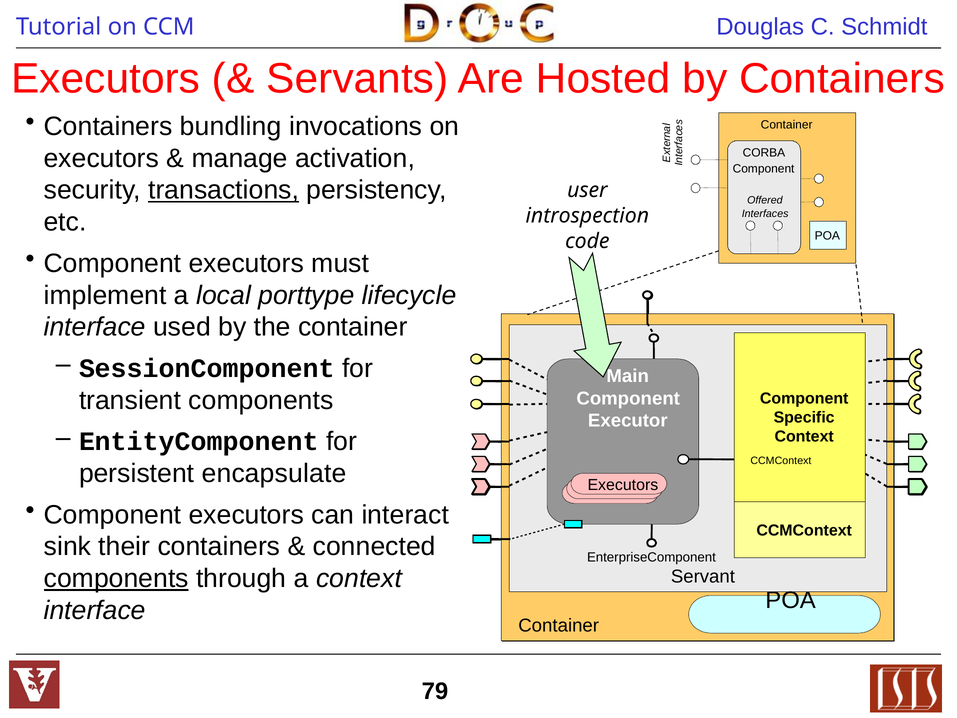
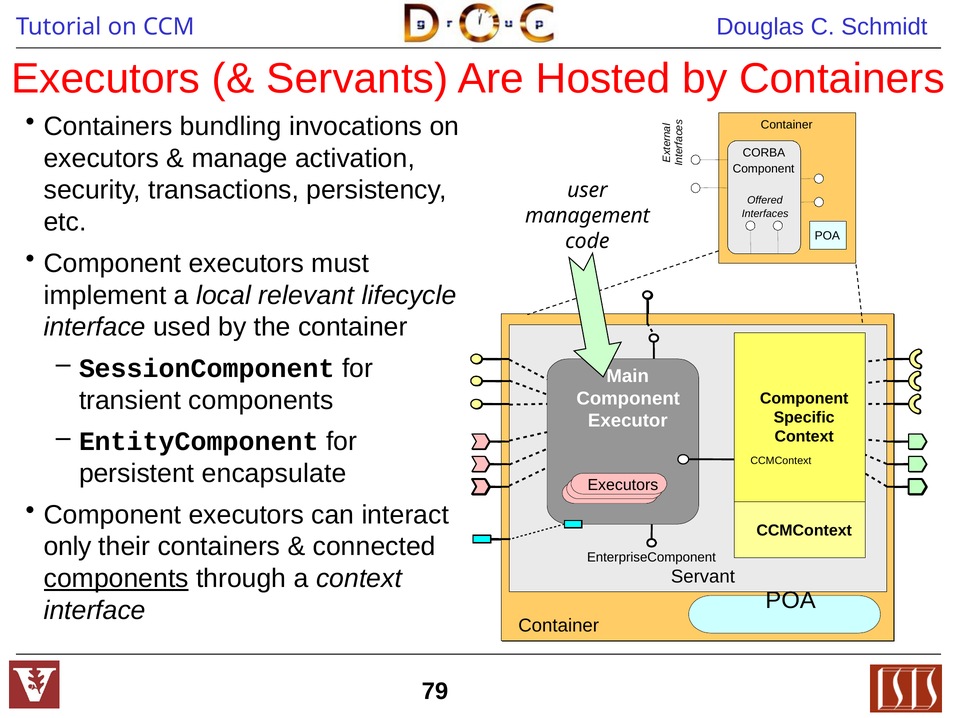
transactions underline: present -> none
introspection: introspection -> management
porttype: porttype -> relevant
sink: sink -> only
